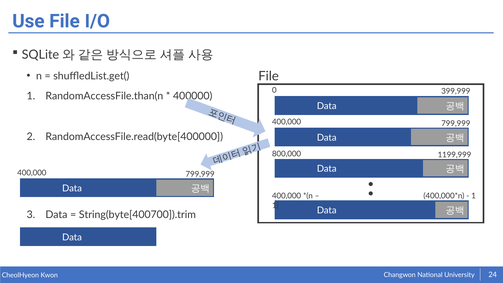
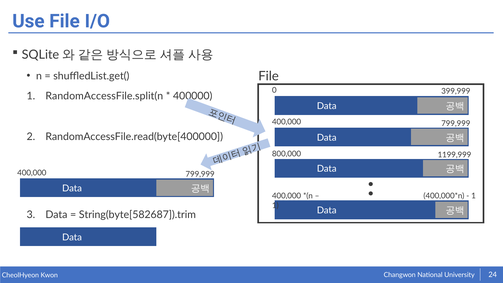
RandomAccessFile.than(n: RandomAccessFile.than(n -> RandomAccessFile.split(n
String(byte[400700]).trim: String(byte[400700]).trim -> String(byte[582687]).trim
